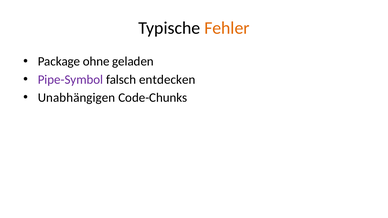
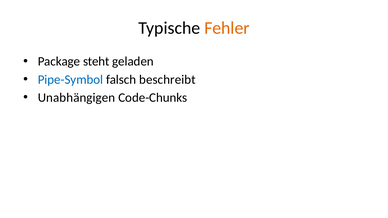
ohne: ohne -> steht
Pipe-Symbol colour: purple -> blue
entdecken: entdecken -> beschreibt
